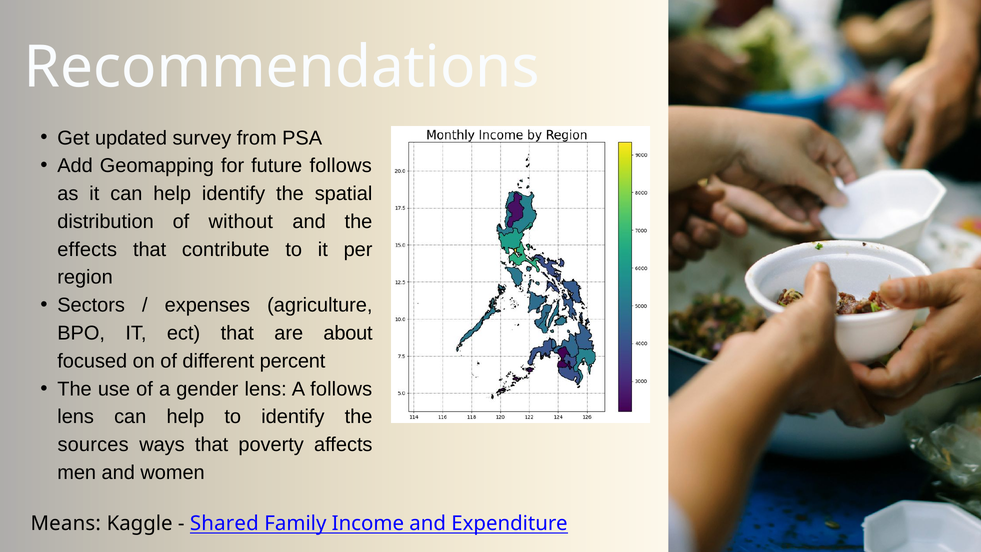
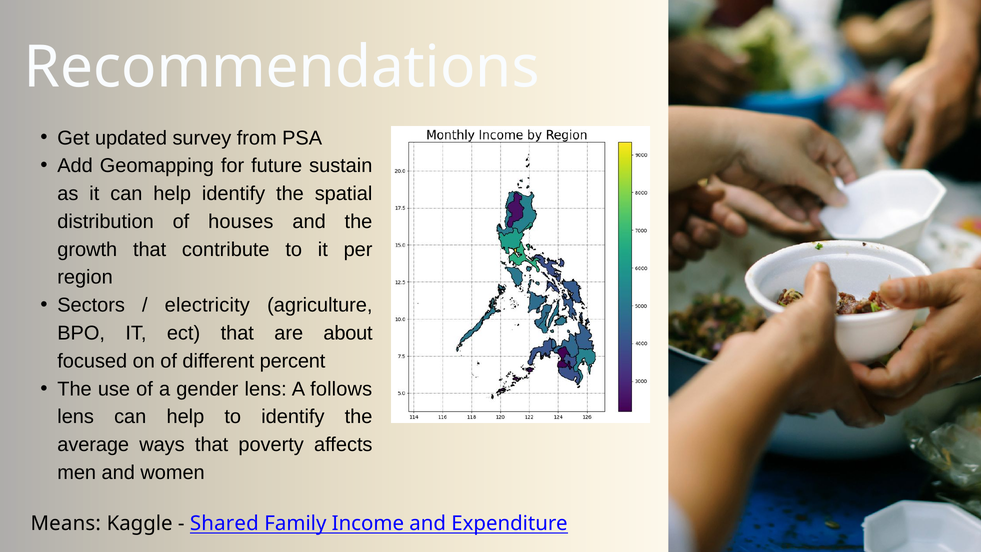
future follows: follows -> sustain
without: without -> houses
effects: effects -> growth
expenses: expenses -> electricity
sources: sources -> average
